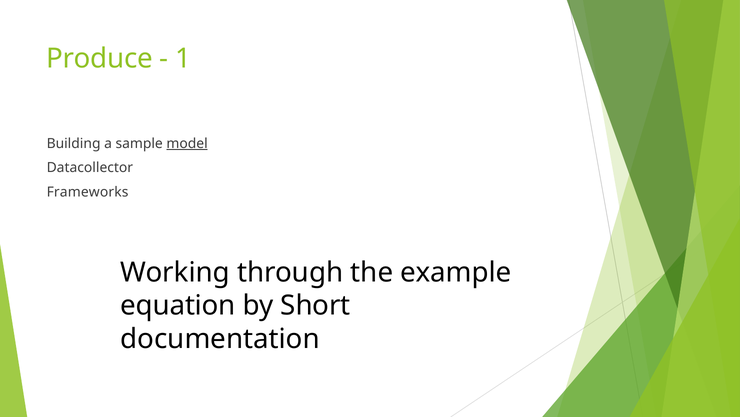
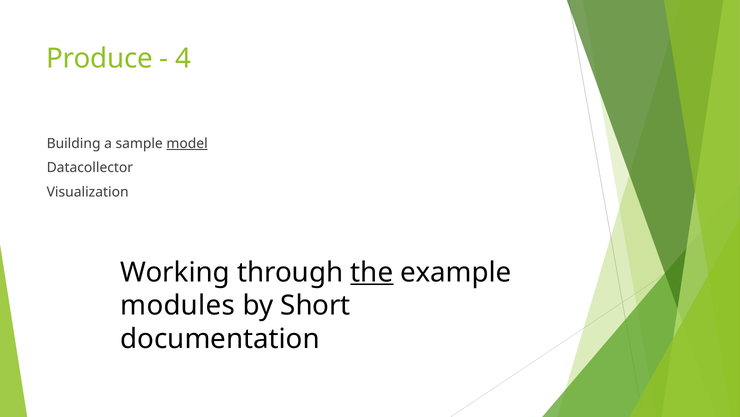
1: 1 -> 4
Frameworks: Frameworks -> Visualization
the underline: none -> present
equation: equation -> modules
